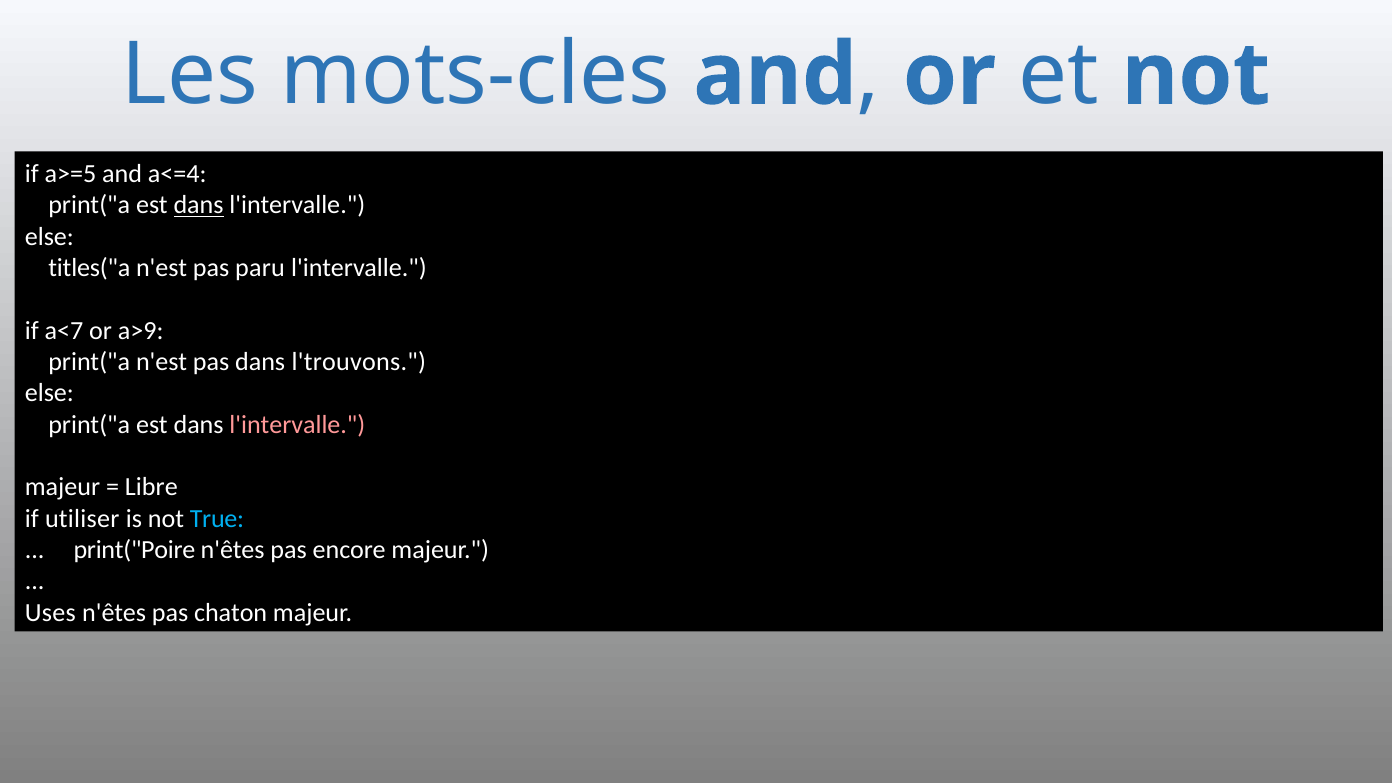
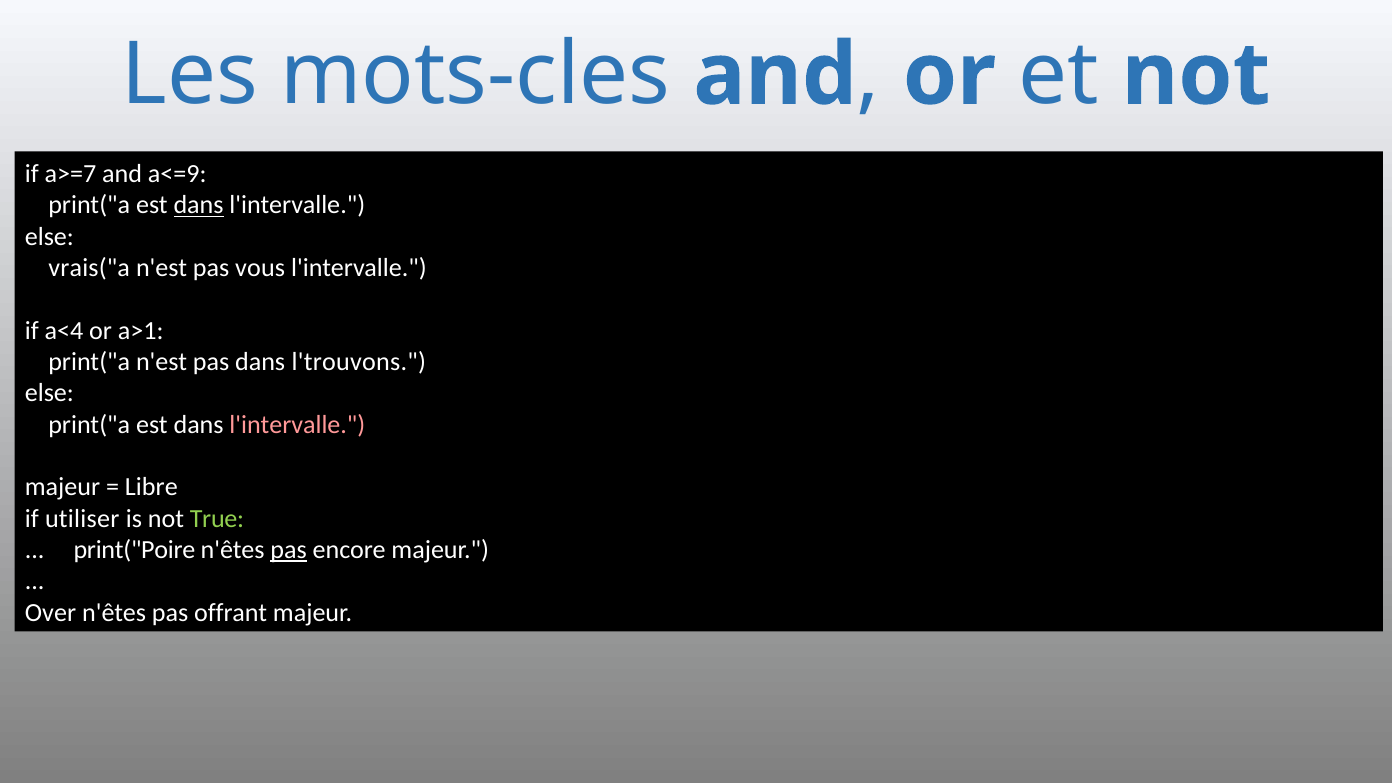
a>=5: a>=5 -> a>=7
a<=4: a<=4 -> a<=9
titles("a: titles("a -> vrais("a
paru: paru -> vous
a<7: a<7 -> a<4
a>9: a>9 -> a>1
True colour: light blue -> light green
pas at (289, 550) underline: none -> present
Uses: Uses -> Over
chaton: chaton -> offrant
